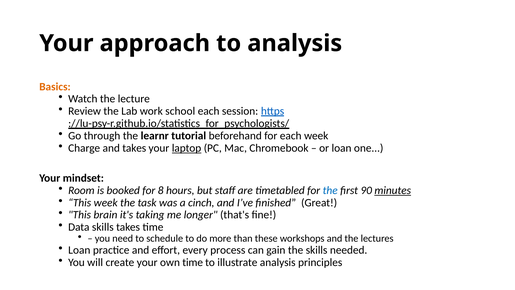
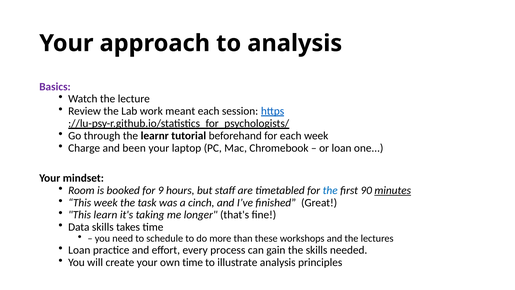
Basics colour: orange -> purple
school: school -> meant
and takes: takes -> been
laptop underline: present -> none
8: 8 -> 9
brain: brain -> learn
